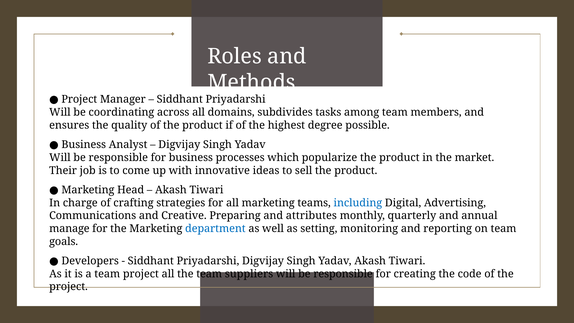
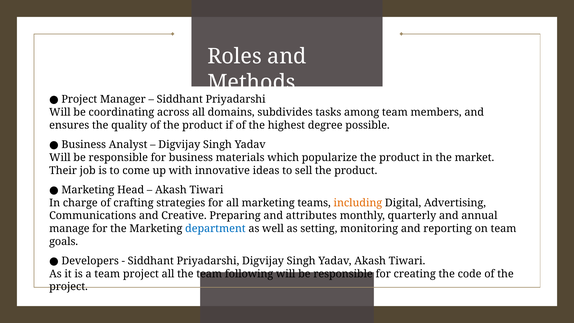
processes: processes -> materials
including colour: blue -> orange
suppliers: suppliers -> following
